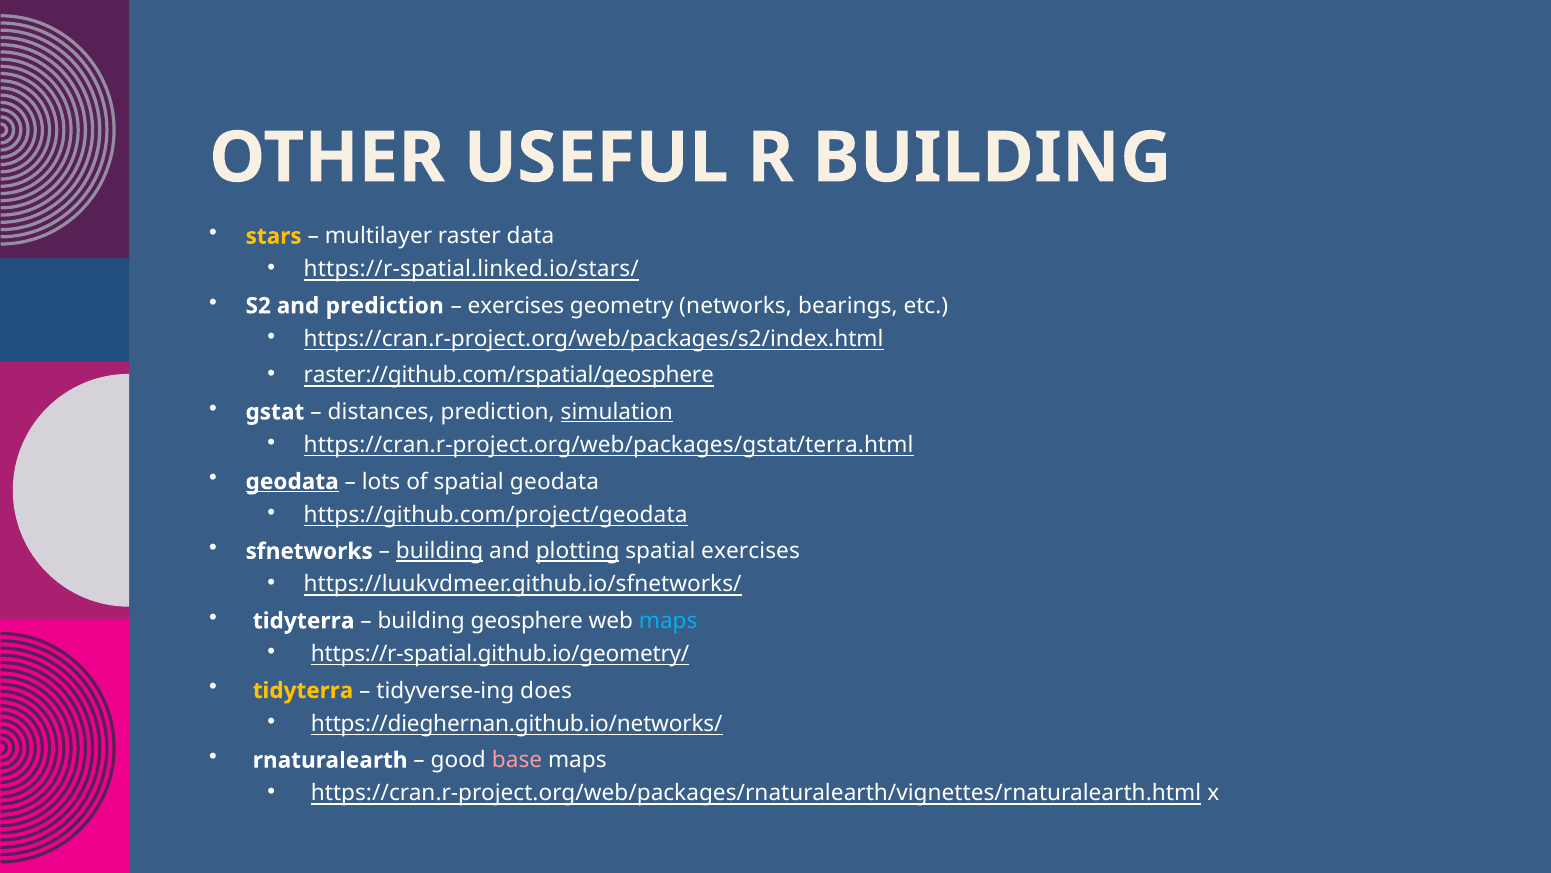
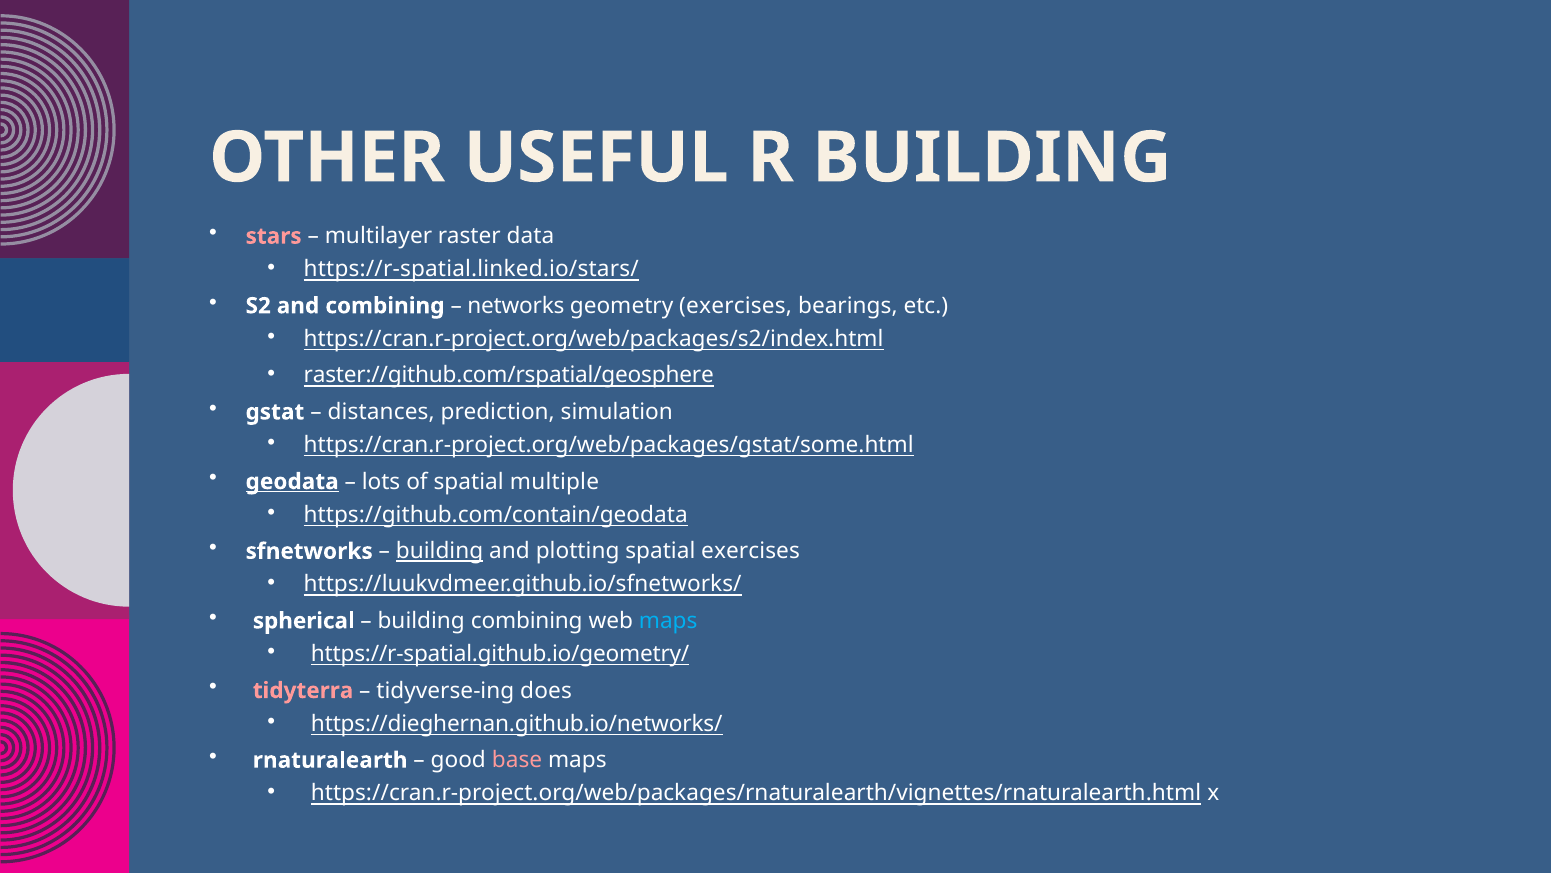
stars colour: yellow -> pink
and prediction: prediction -> combining
exercises at (516, 306): exercises -> networks
geometry networks: networks -> exercises
simulation underline: present -> none
https://cran.r-project.org/web/packages/gstat/terra.html: https://cran.r-project.org/web/packages/gstat/terra.html -> https://cran.r-project.org/web/packages/gstat/some.html
spatial geodata: geodata -> multiple
https://github.com/project/geodata: https://github.com/project/geodata -> https://github.com/contain/geodata
plotting underline: present -> none
tidyterra at (304, 621): tidyterra -> spherical
building geosphere: geosphere -> combining
tidyterra at (303, 690) colour: yellow -> pink
